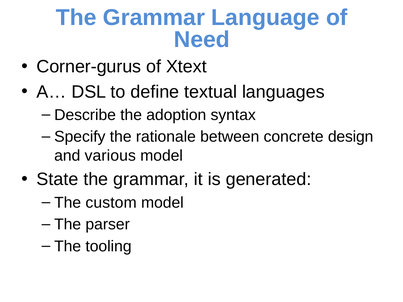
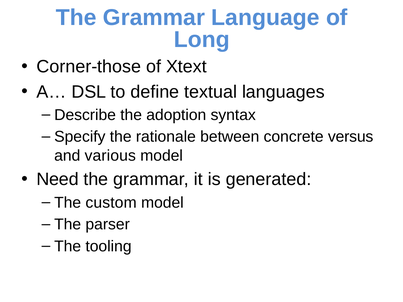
Need: Need -> Long
Corner-gurus: Corner-gurus -> Corner-those
design: design -> versus
State: State -> Need
